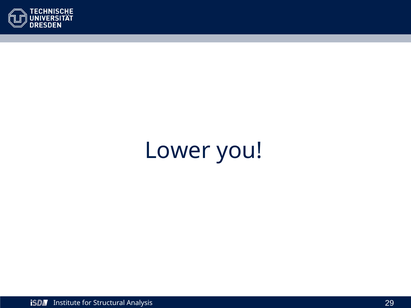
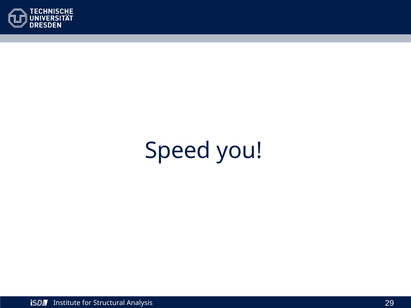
Lower: Lower -> Speed
